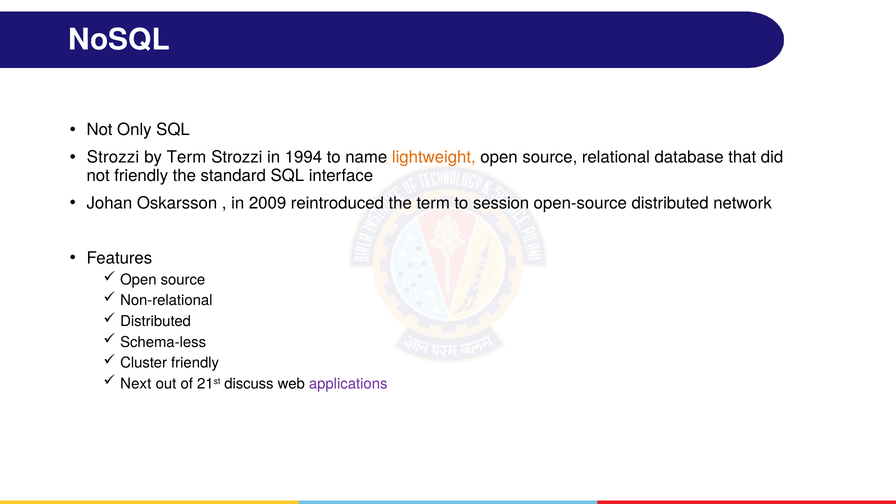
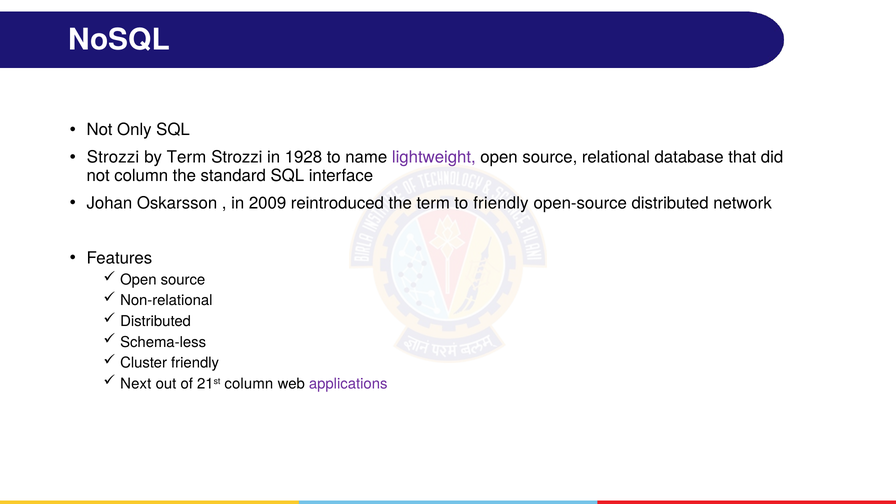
1994: 1994 -> 1928
lightweight colour: orange -> purple
not friendly: friendly -> column
to session: session -> friendly
21st discuss: discuss -> column
